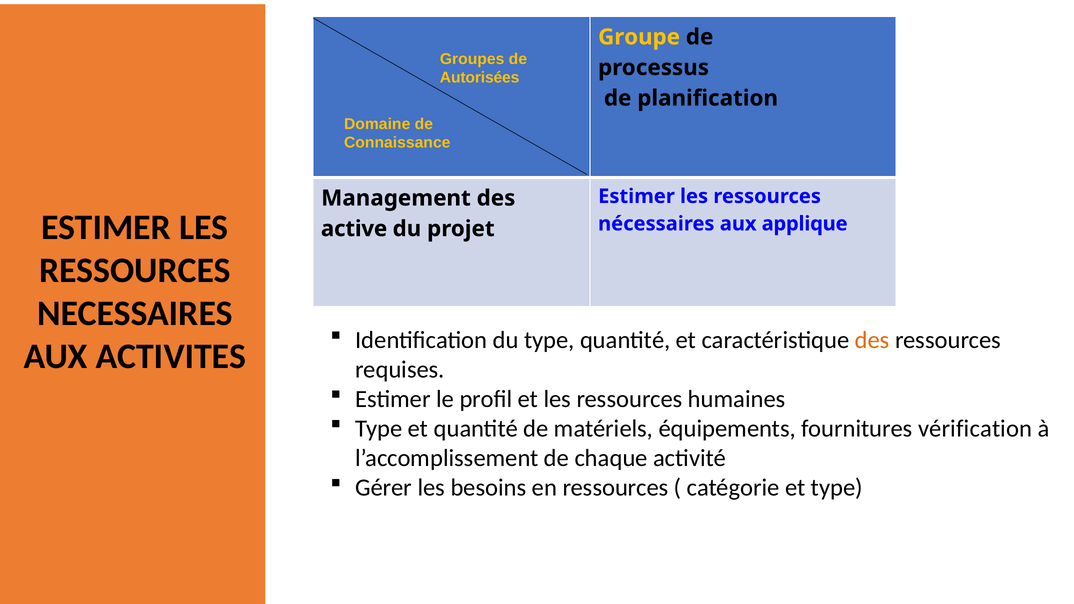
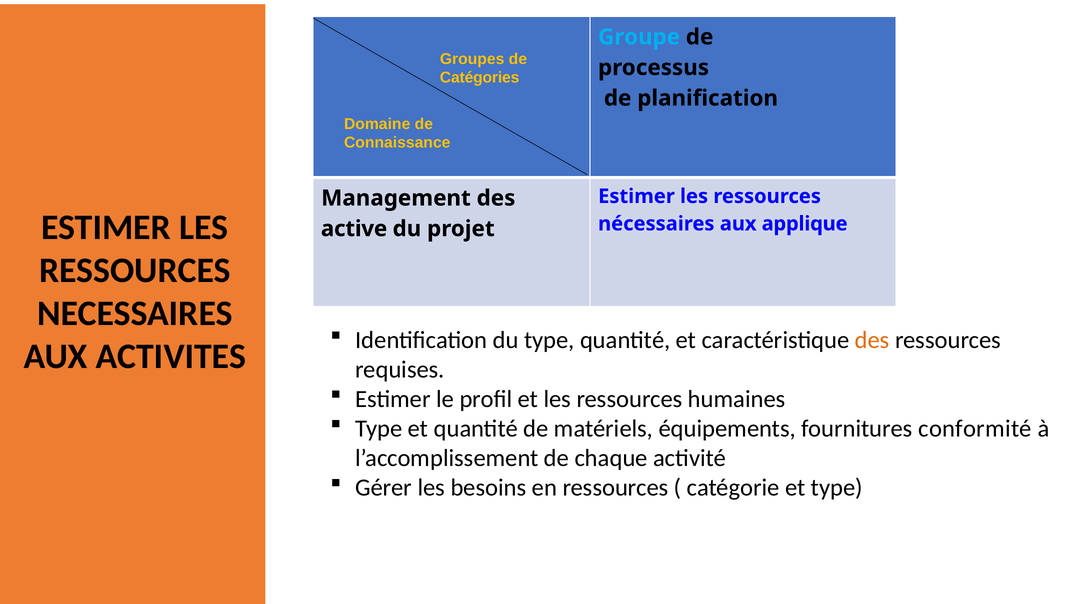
Groupe colour: yellow -> light blue
Autorisées: Autorisées -> Catégories
vérification: vérification -> conformité
